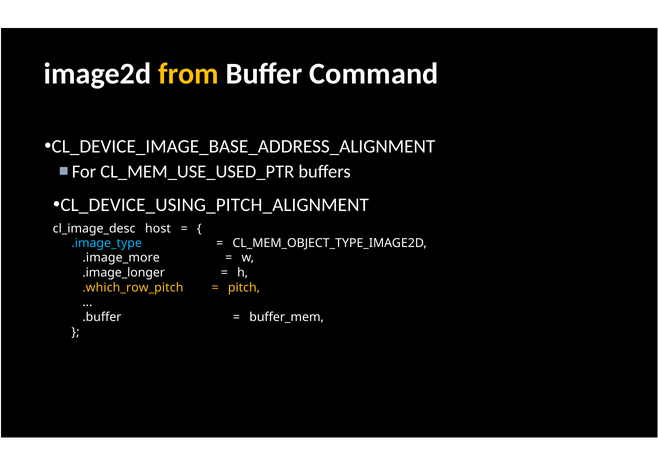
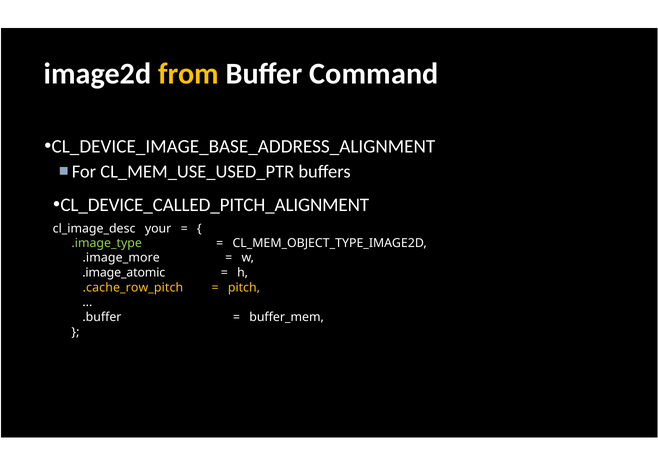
CL_DEVICE_USING_PITCH_ALIGNMENT: CL_DEVICE_USING_PITCH_ALIGNMENT -> CL_DEVICE_CALLED_PITCH_ALIGNMENT
host: host -> your
.image_type colour: light blue -> light green
.image_longer: .image_longer -> .image_atomic
.which_row_pitch: .which_row_pitch -> .cache_row_pitch
